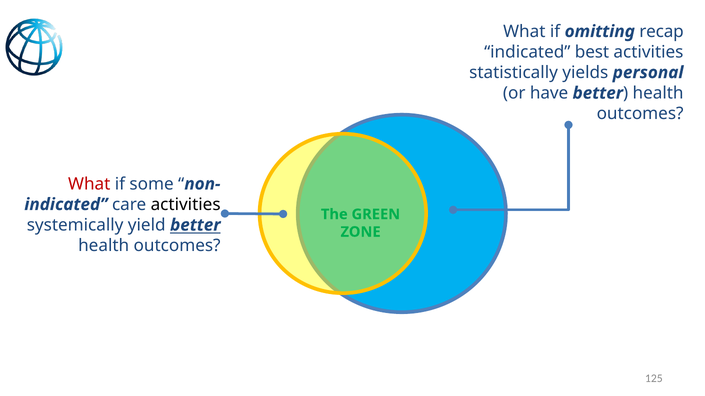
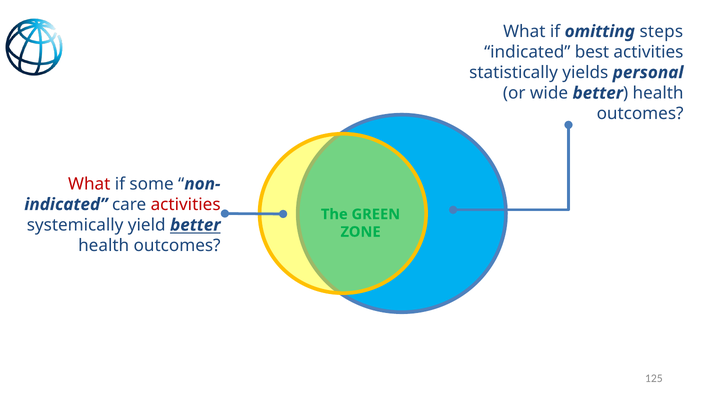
recap: recap -> steps
have: have -> wide
activities at (186, 205) colour: black -> red
